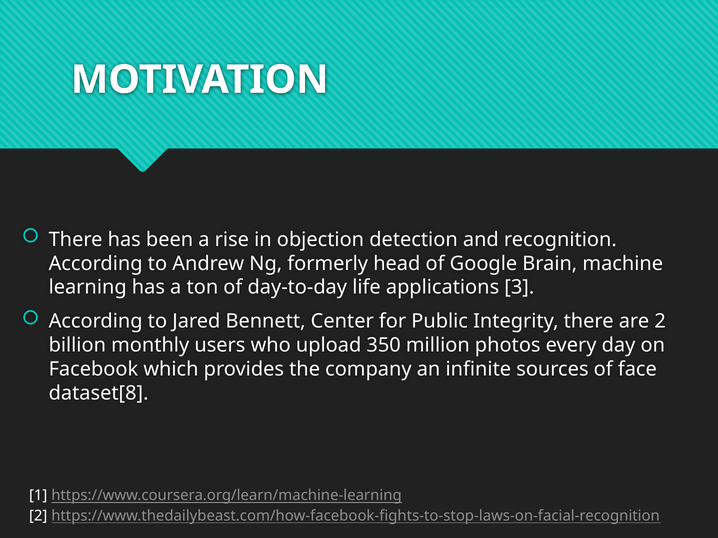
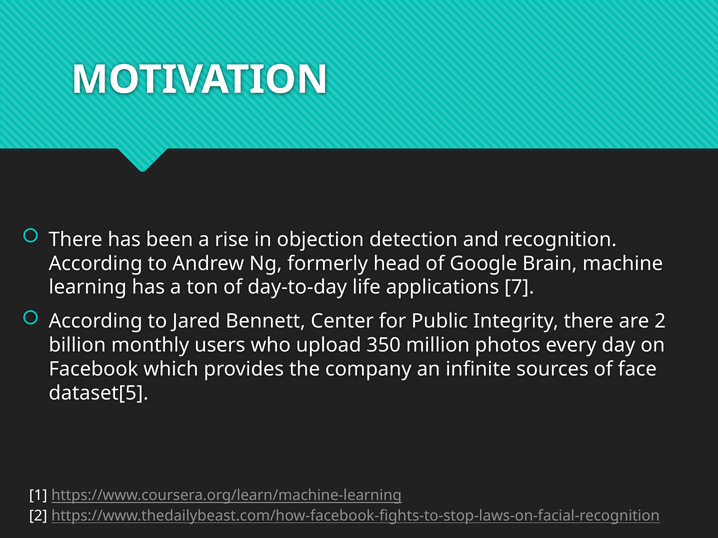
3: 3 -> 7
dataset[8: dataset[8 -> dataset[5
